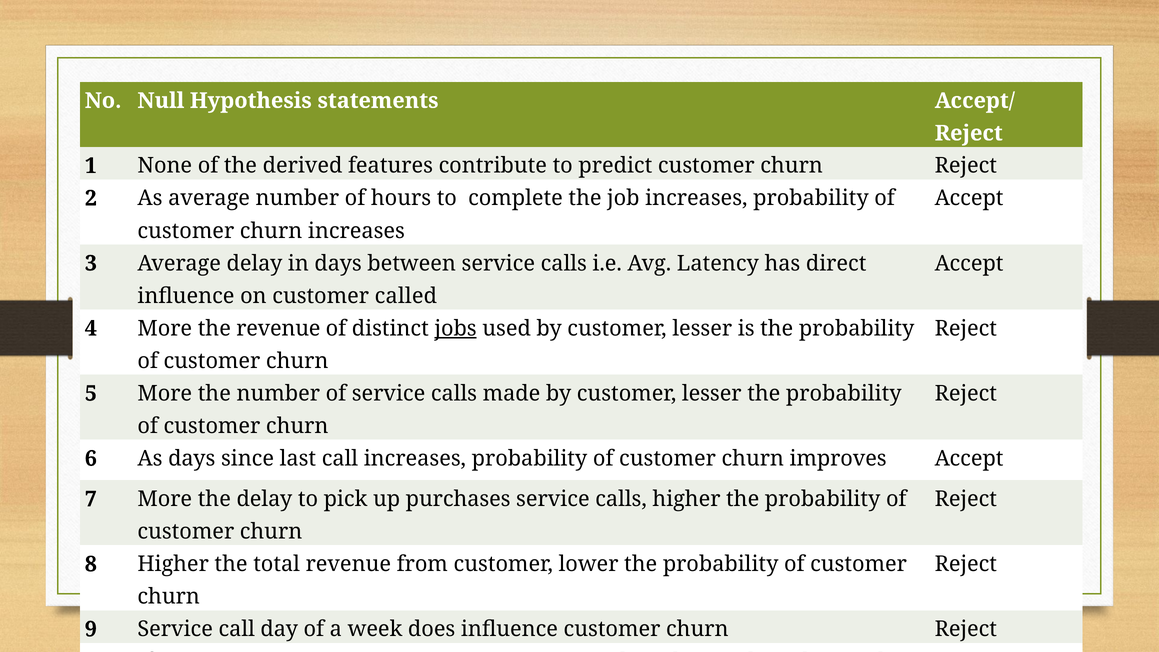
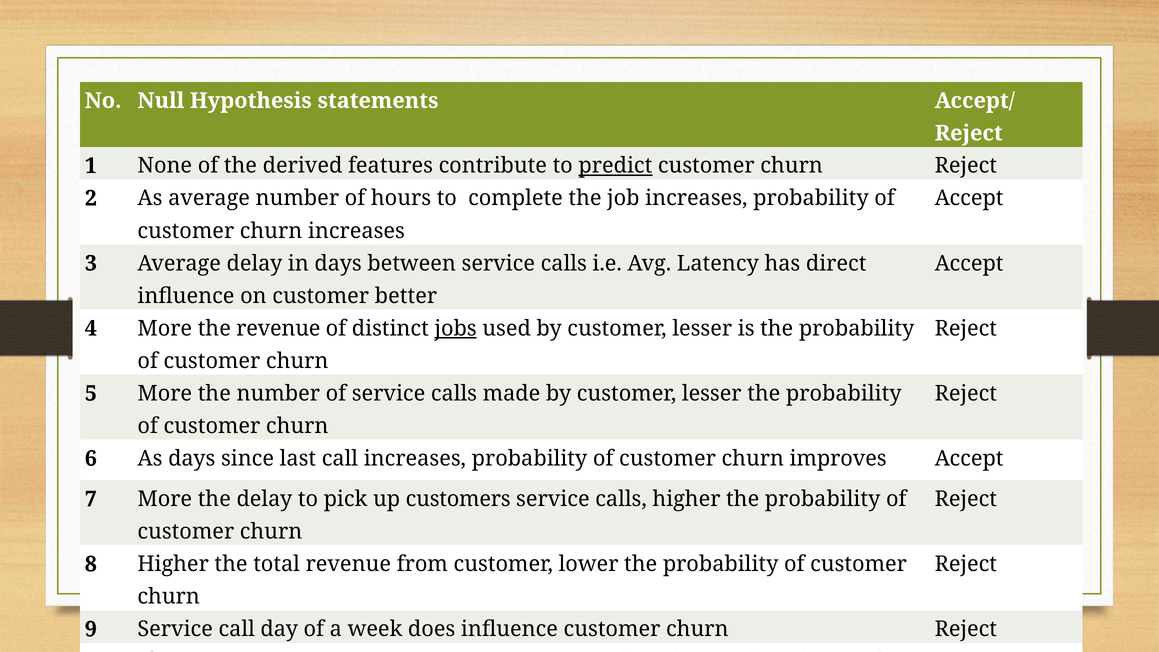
predict underline: none -> present
called: called -> better
purchases: purchases -> customers
